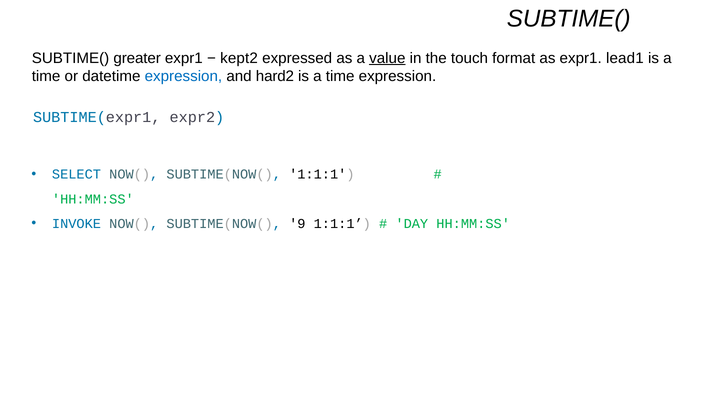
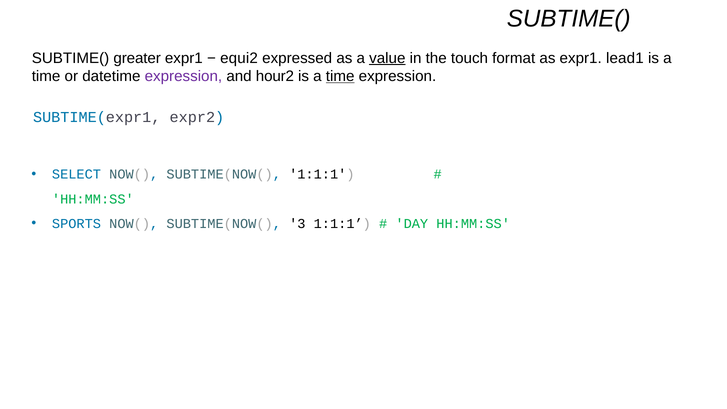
kept2: kept2 -> equi2
expression at (183, 76) colour: blue -> purple
hard2: hard2 -> hour2
time at (340, 76) underline: none -> present
INVOKE: INVOKE -> SPORTS
9: 9 -> 3
